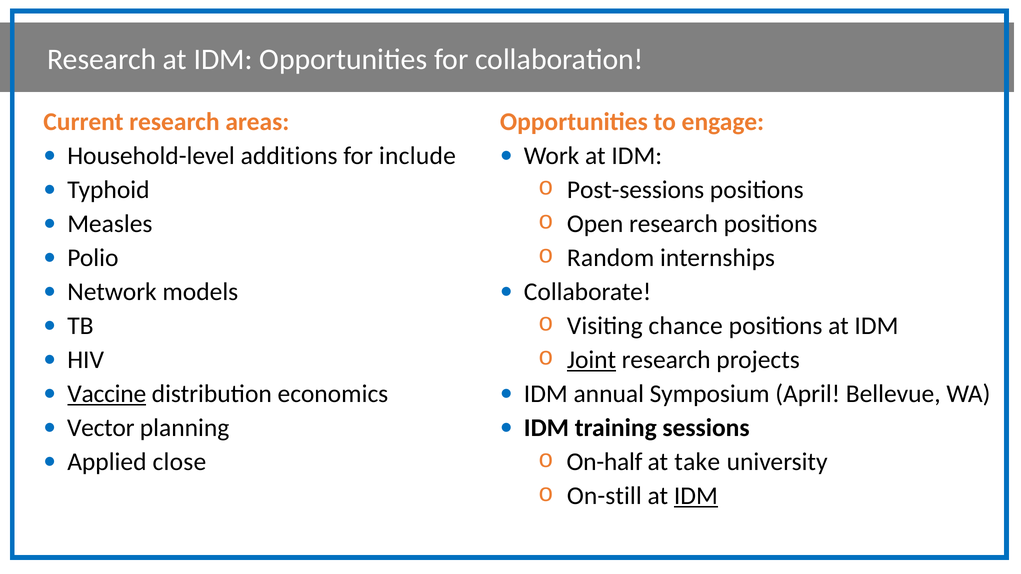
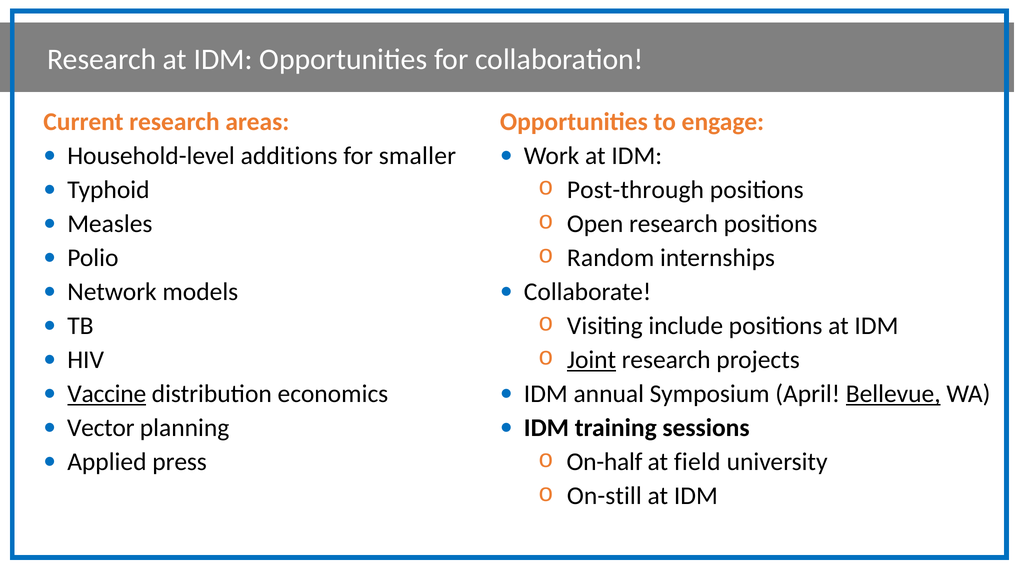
include: include -> smaller
Post-sessions: Post-sessions -> Post-through
chance: chance -> include
Bellevue underline: none -> present
take: take -> field
close: close -> press
IDM at (696, 496) underline: present -> none
